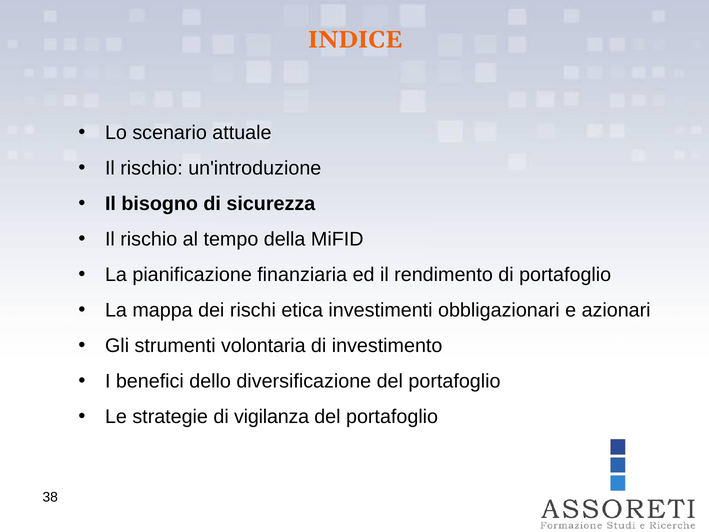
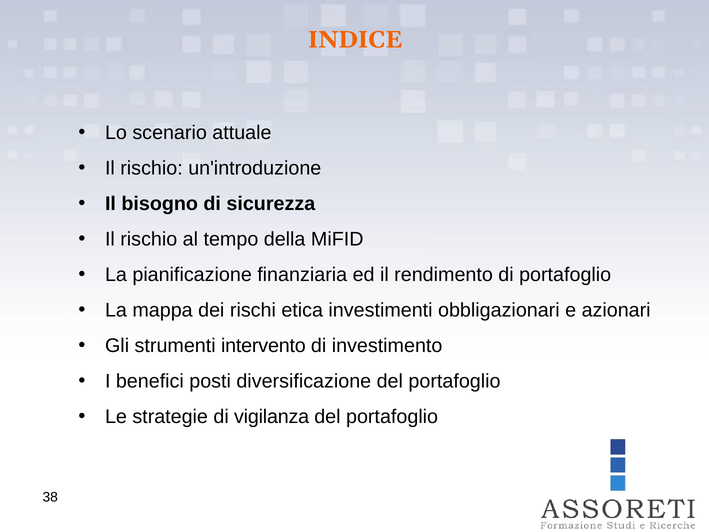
volontaria: volontaria -> intervento
dello: dello -> posti
